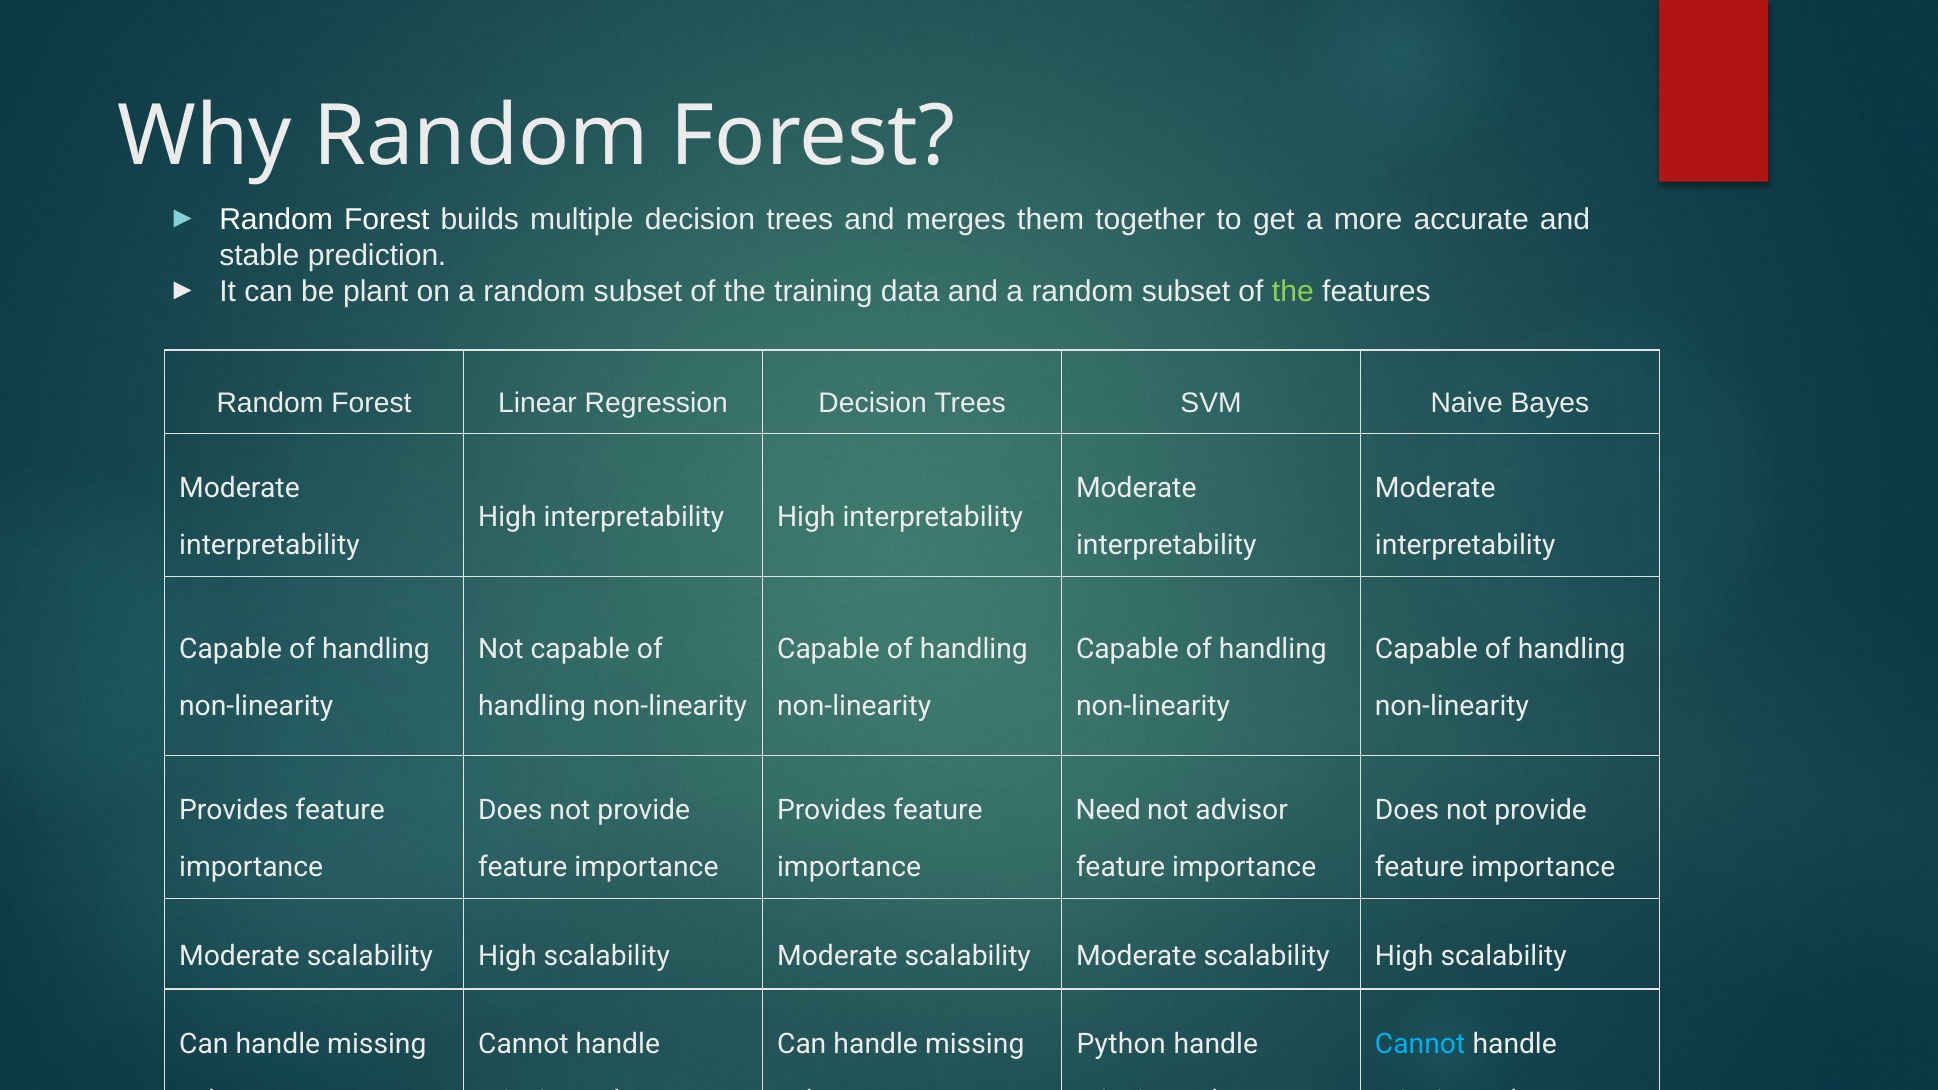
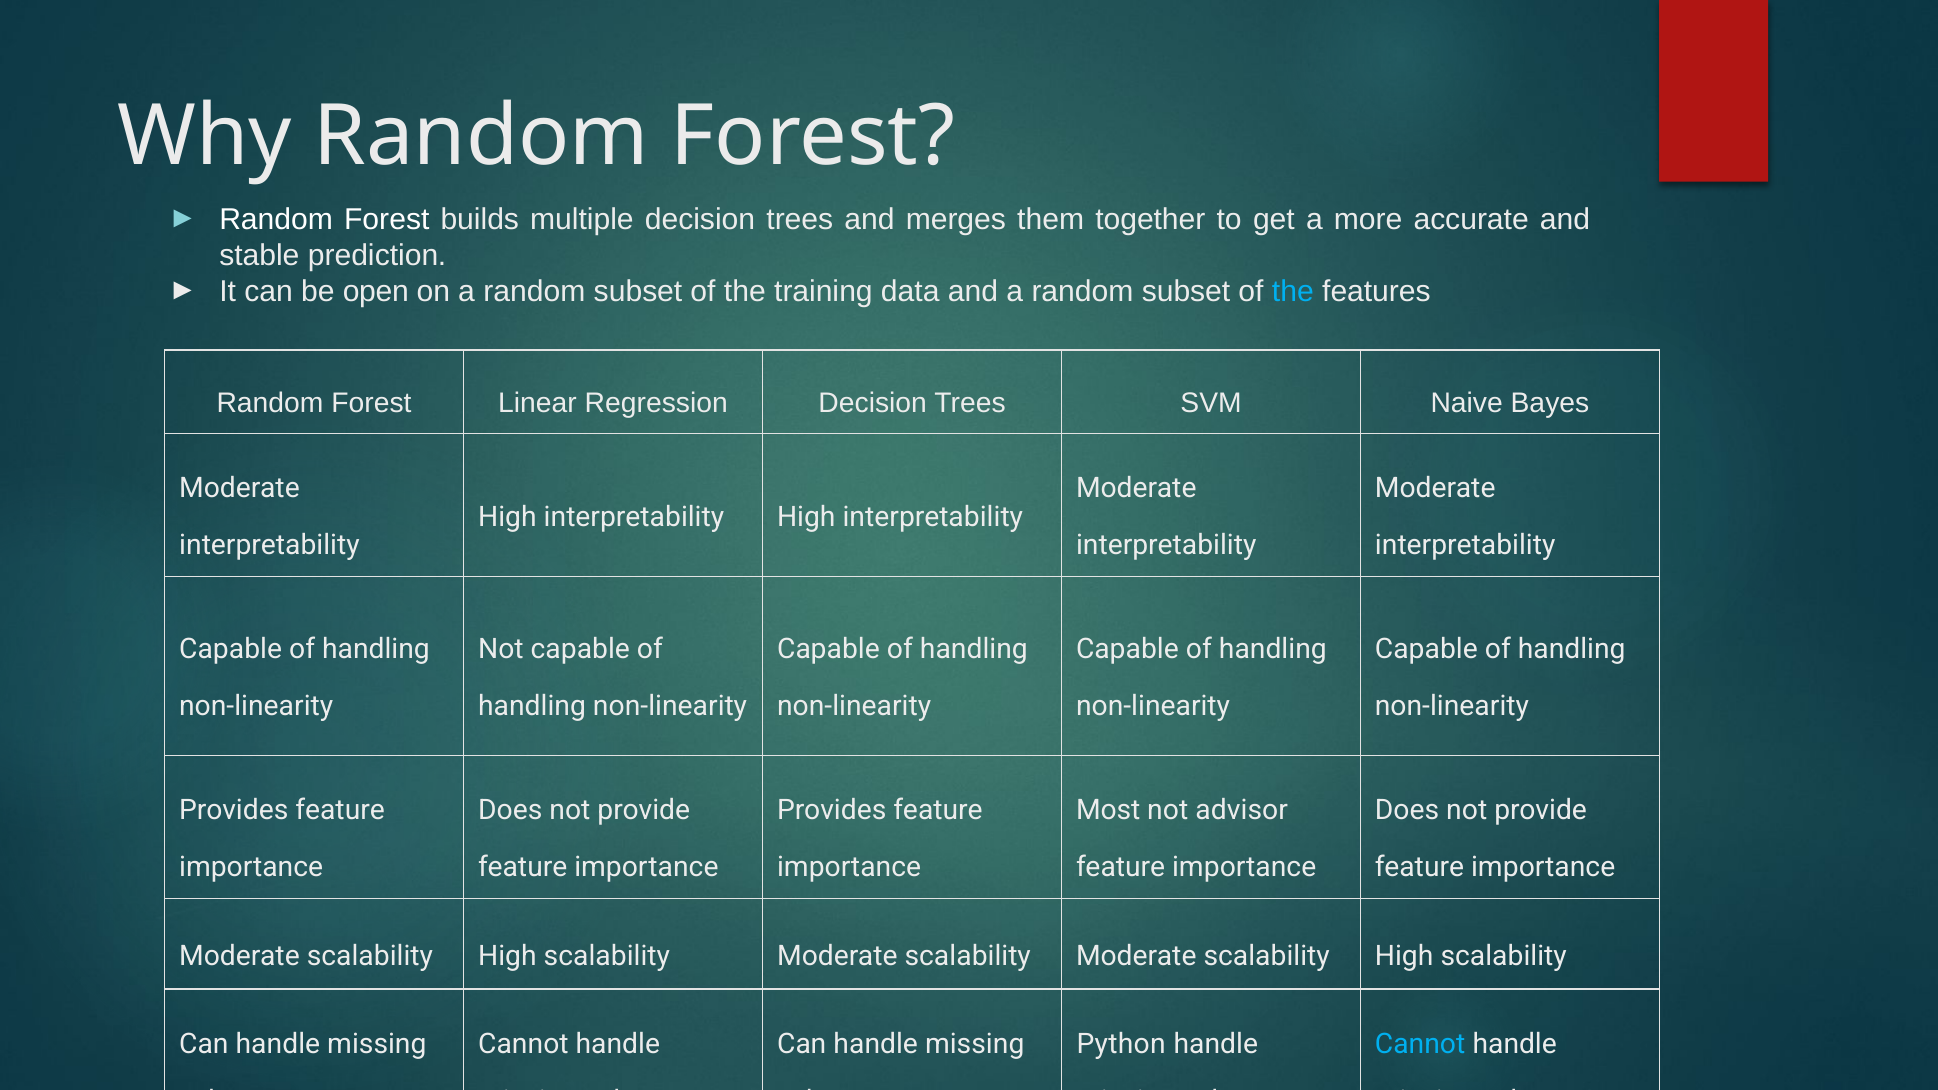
plant: plant -> open
the at (1293, 292) colour: light green -> light blue
Need: Need -> Most
